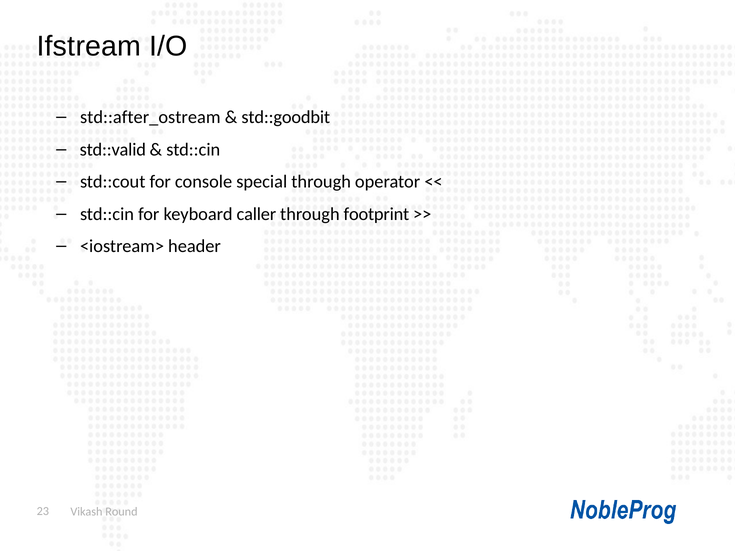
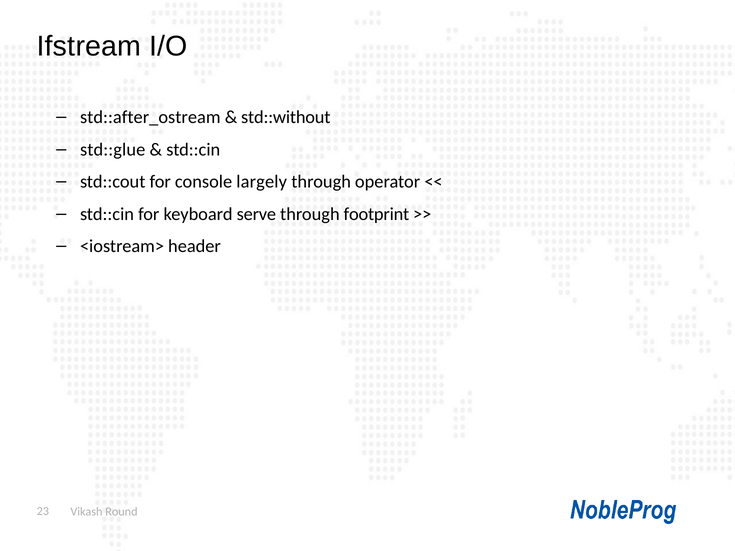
std::goodbit: std::goodbit -> std::without
std::valid: std::valid -> std::glue
special: special -> largely
caller: caller -> serve
